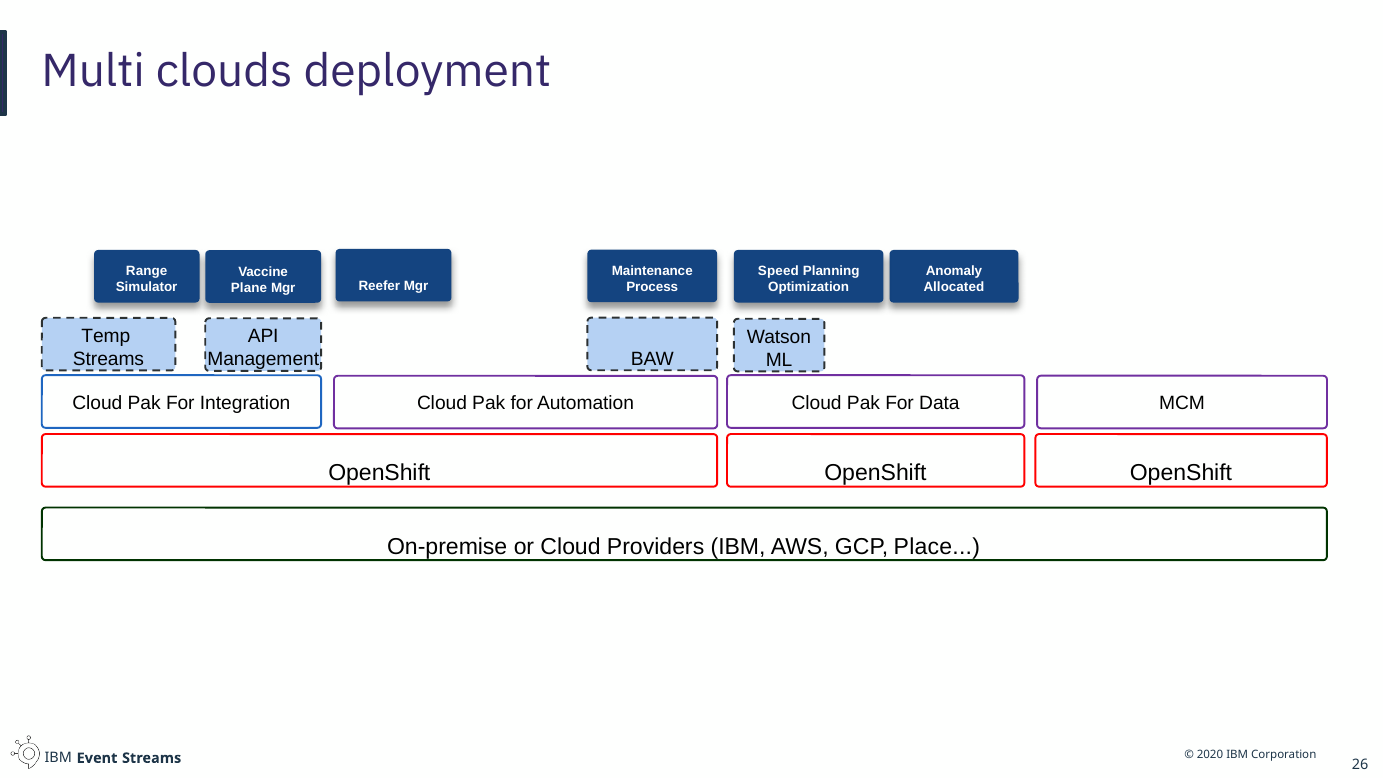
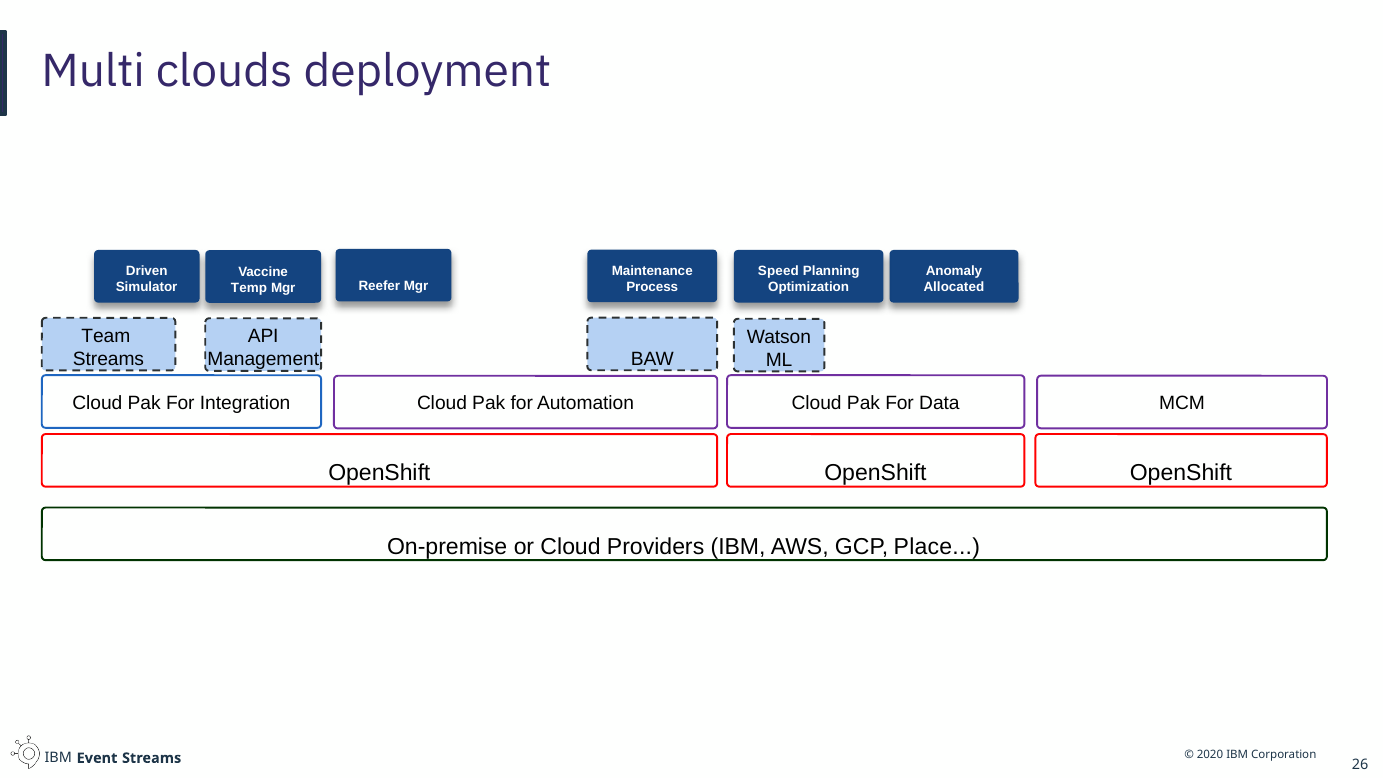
Range: Range -> Driven
Plane: Plane -> Temp
Temp: Temp -> Team
